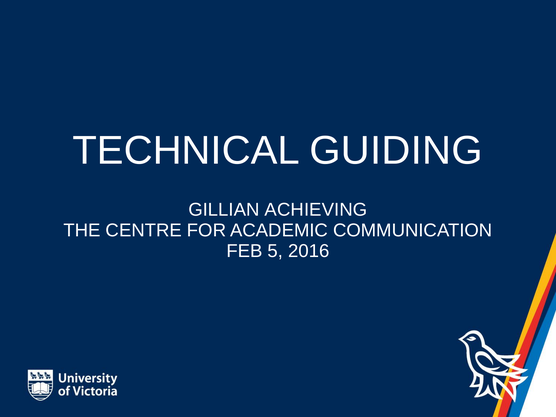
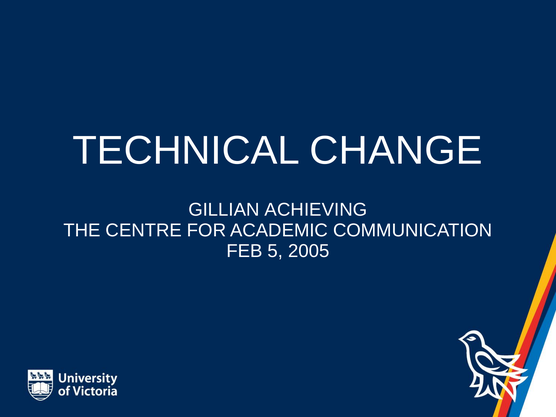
GUIDING: GUIDING -> CHANGE
2016: 2016 -> 2005
